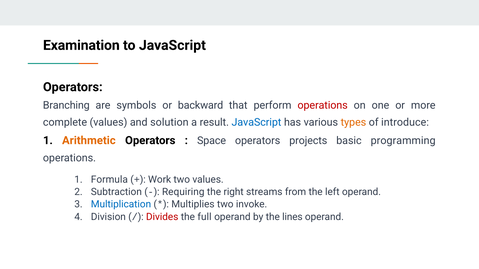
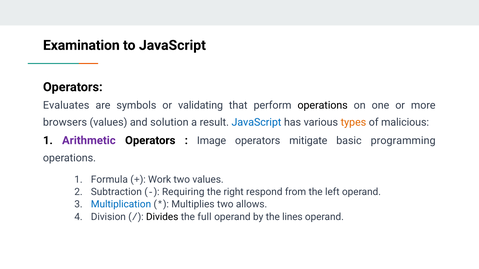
Branching: Branching -> Evaluates
backward: backward -> validating
operations at (323, 105) colour: red -> black
complete: complete -> browsers
introduce: introduce -> malicious
Arithmetic colour: orange -> purple
Space: Space -> Image
projects: projects -> mitigate
streams: streams -> respond
invoke: invoke -> allows
Divides colour: red -> black
